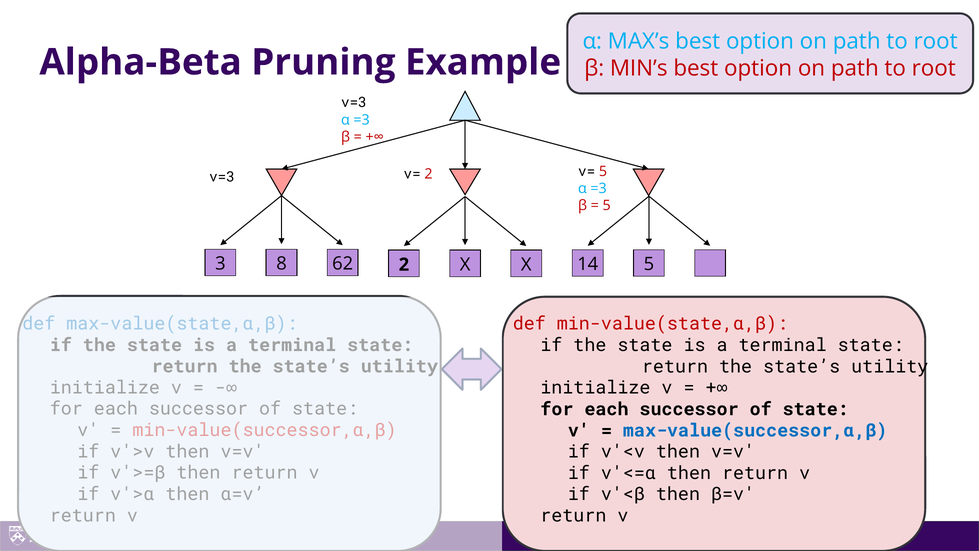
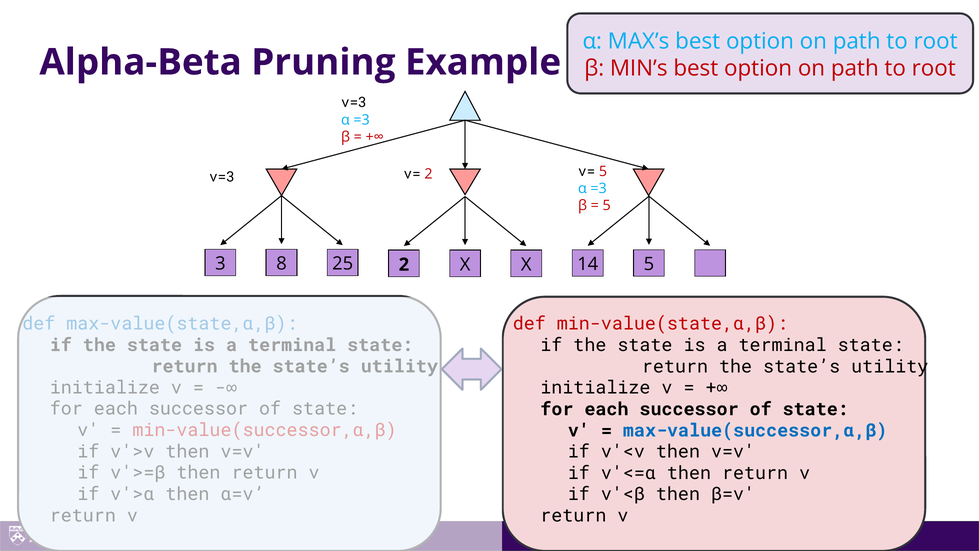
62: 62 -> 25
